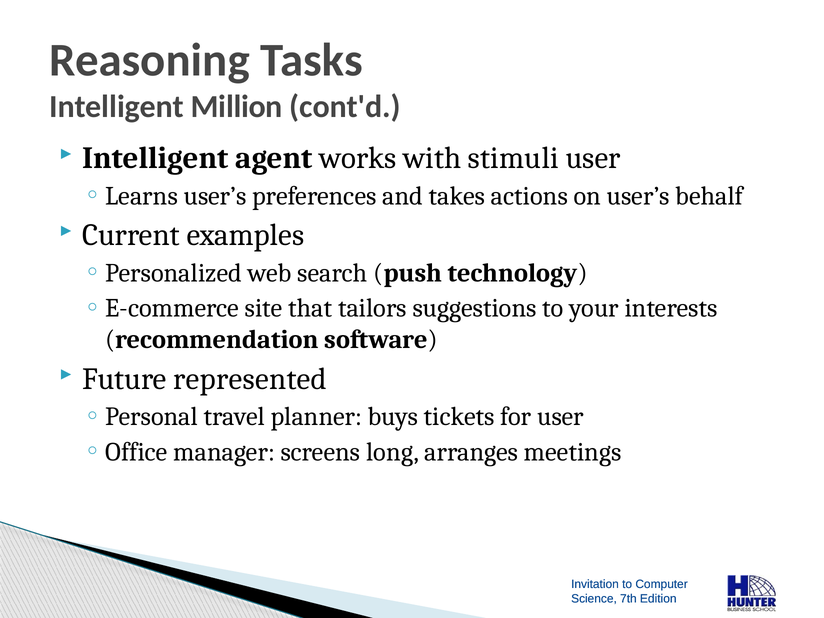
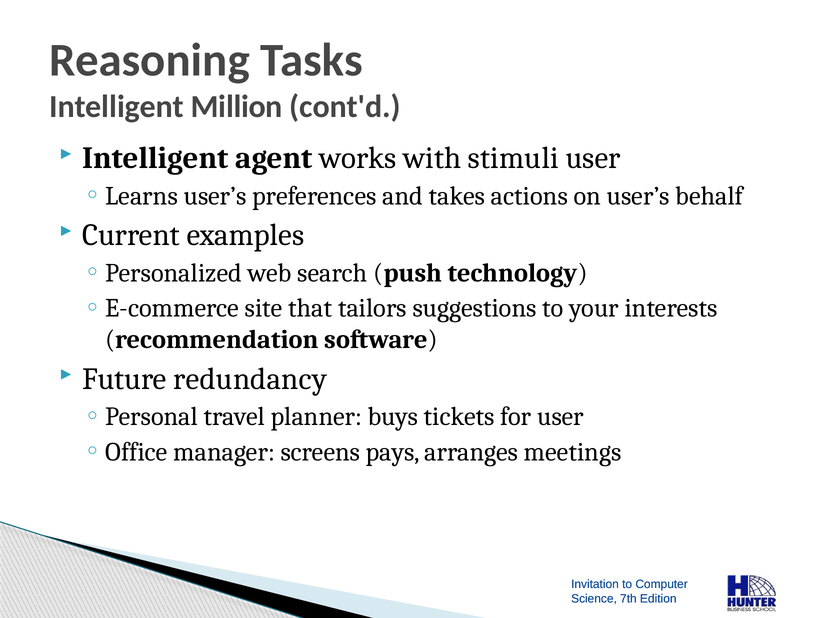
represented: represented -> redundancy
long: long -> pays
